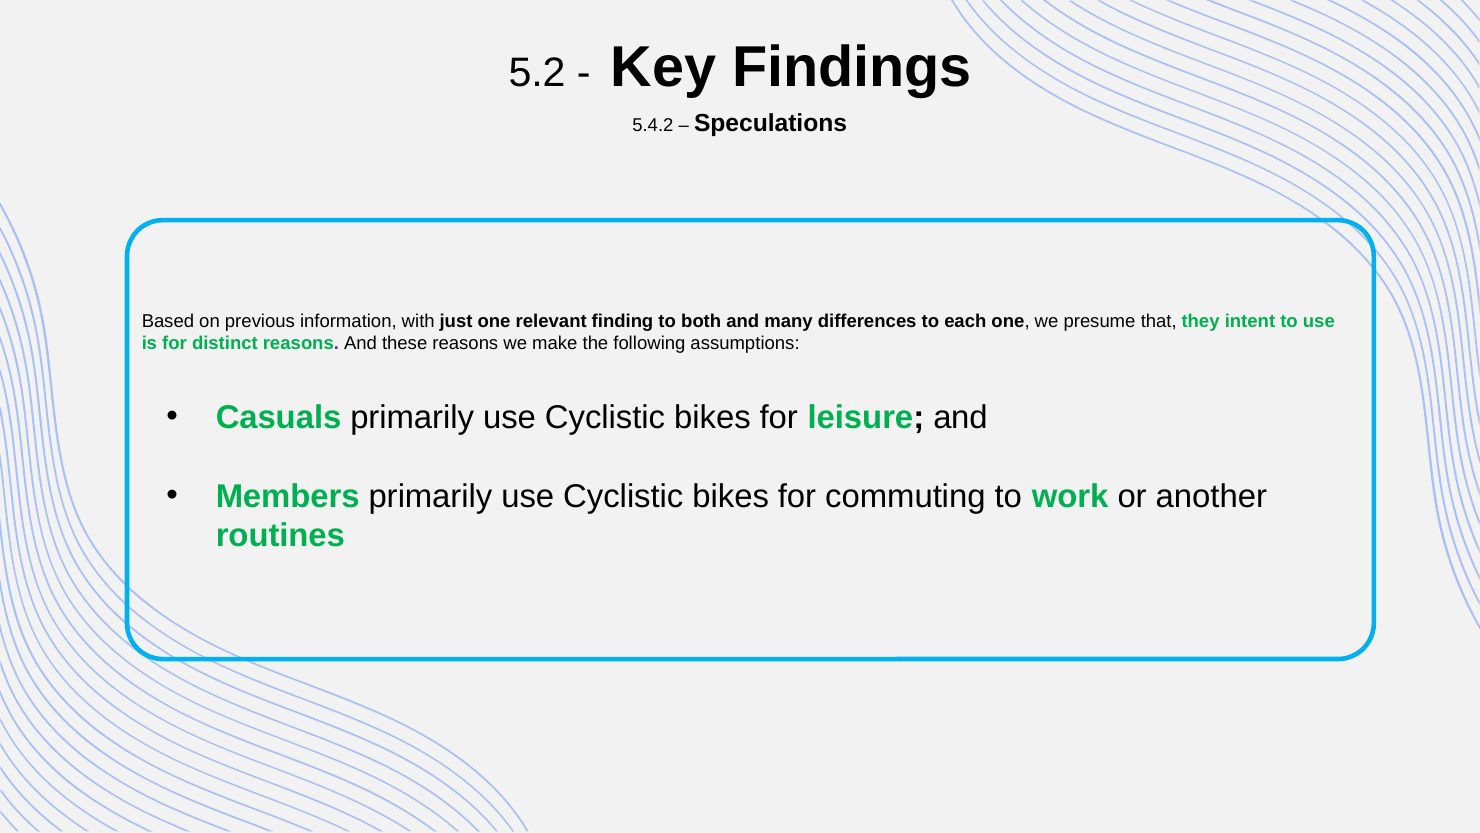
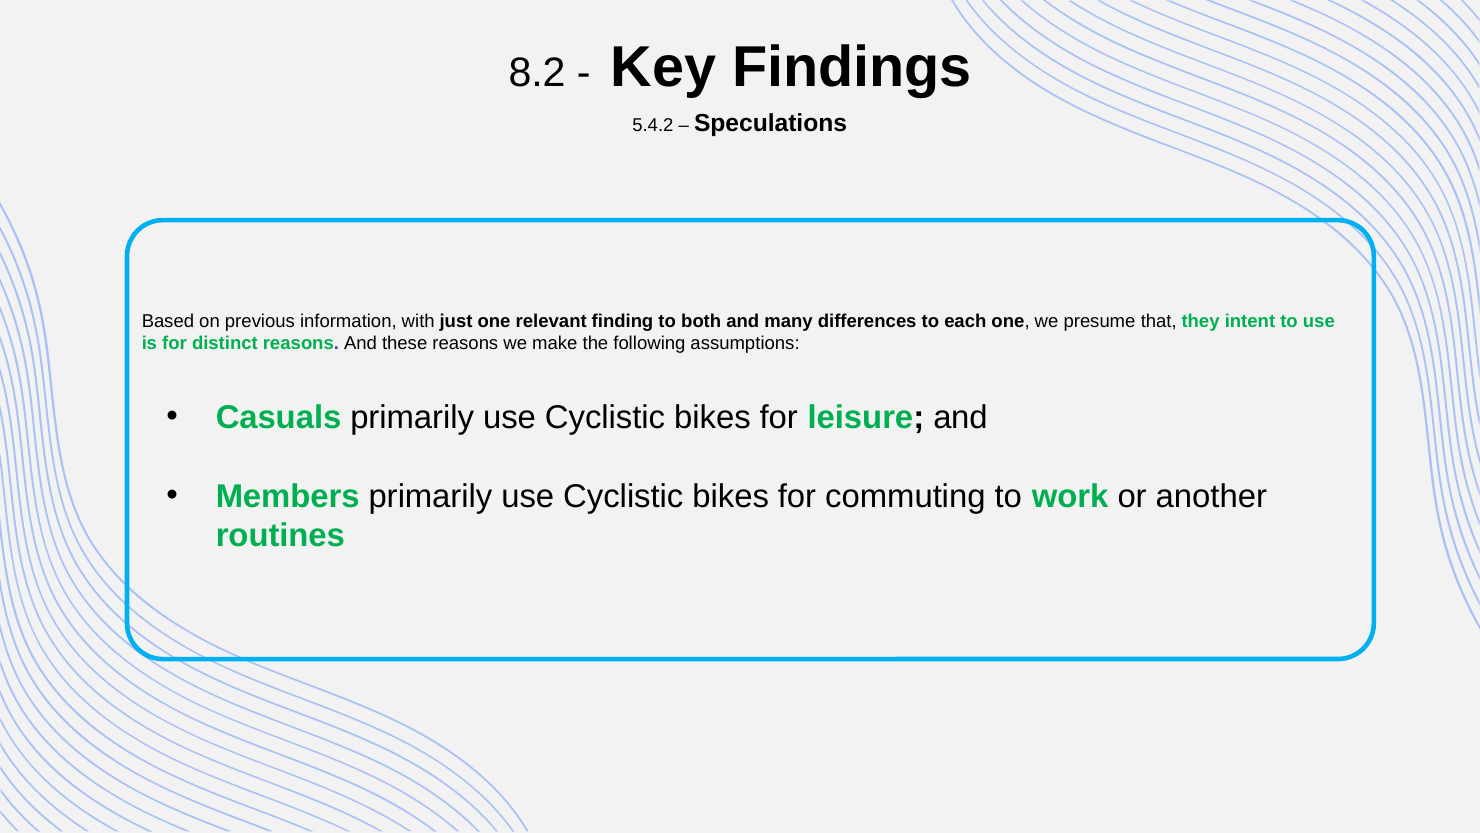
5.2: 5.2 -> 8.2
